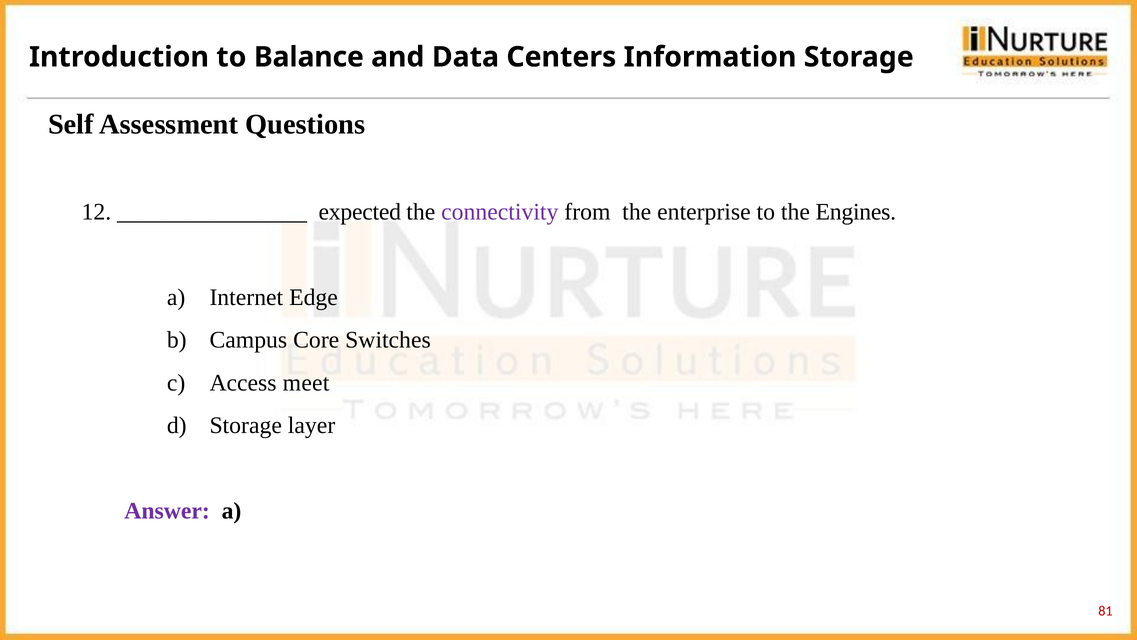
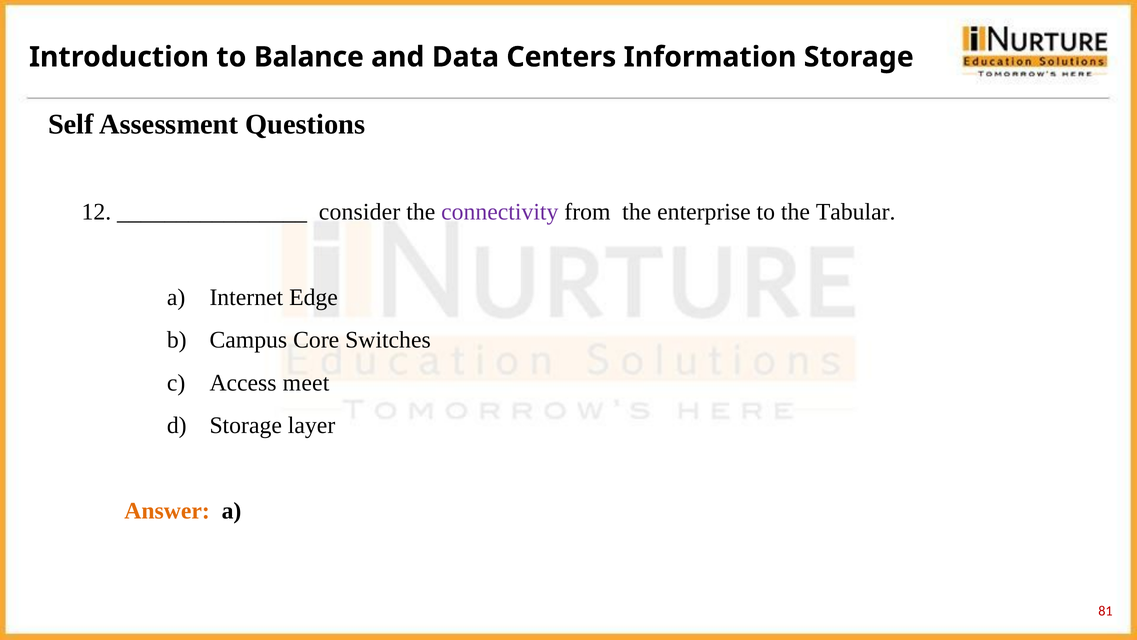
expected: expected -> consider
Engines: Engines -> Tabular
Answer colour: purple -> orange
